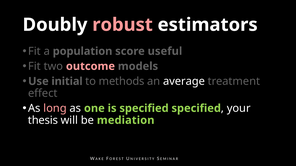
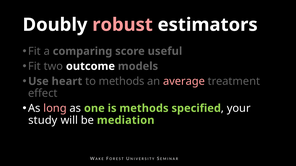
population: population -> comparing
outcome colour: pink -> white
initial: initial -> heart
average colour: white -> pink
is specified: specified -> methods
thesis: thesis -> study
